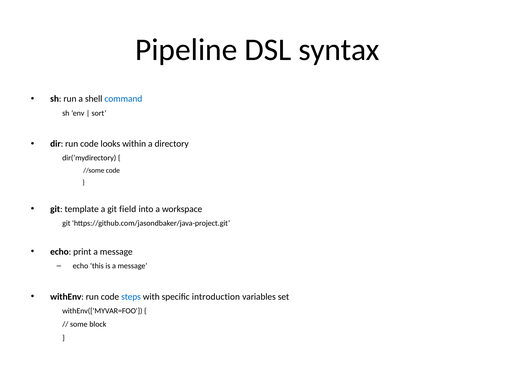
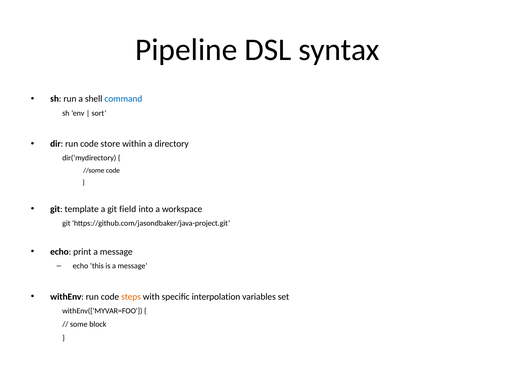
looks: looks -> store
steps colour: blue -> orange
introduction: introduction -> interpolation
